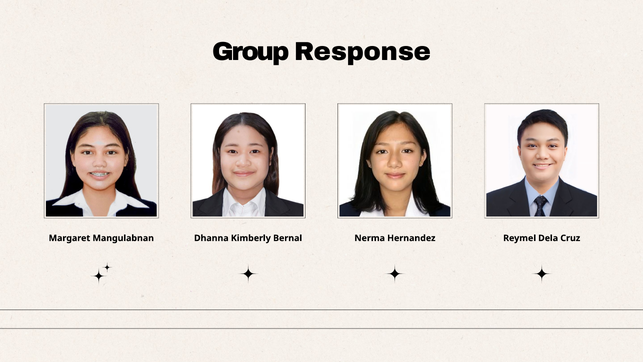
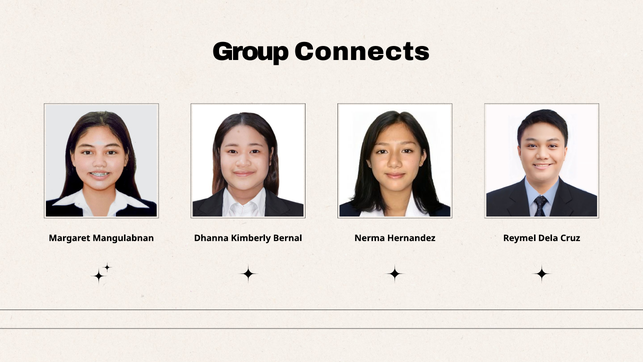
Response: Response -> Connects
